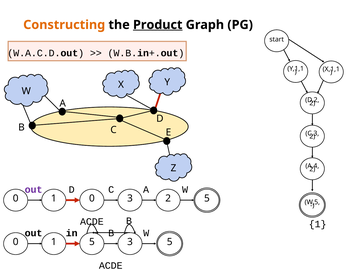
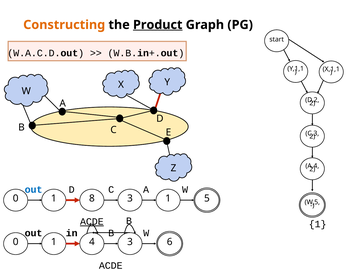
out at (34, 190) colour: purple -> blue
1 0: 0 -> 8
3 2: 2 -> 1
ACDE at (92, 222) underline: none -> present
1 5: 5 -> 4
3 5: 5 -> 6
